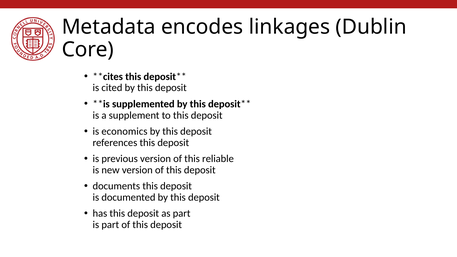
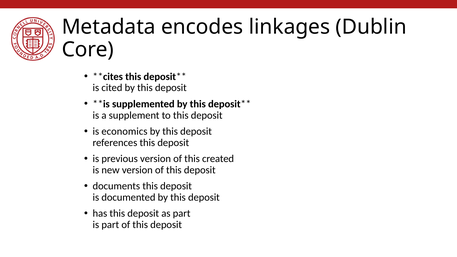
reliable: reliable -> created
